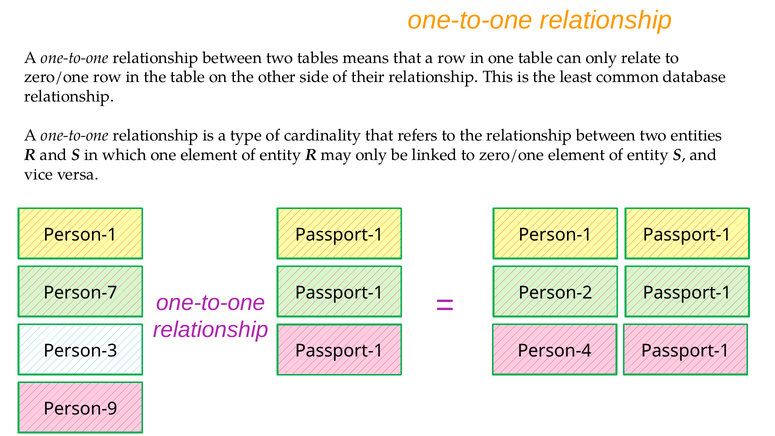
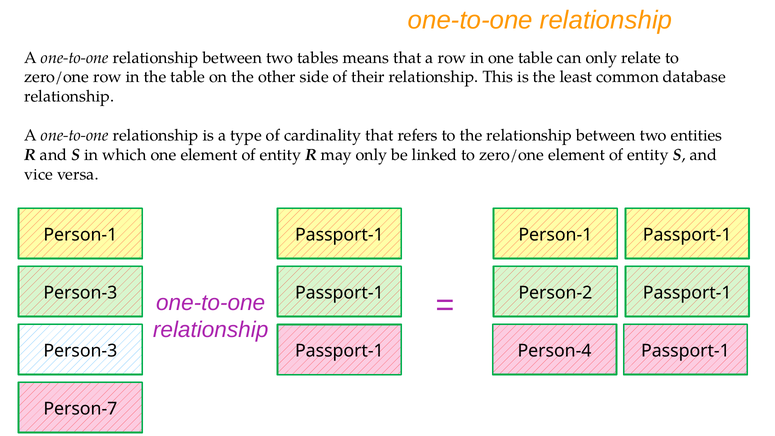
Person-7 at (80, 293): Person-7 -> Person-3
Person-9: Person-9 -> Person-7
